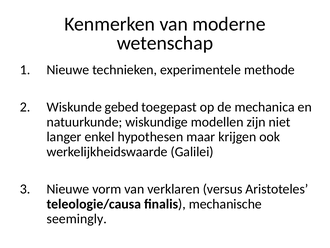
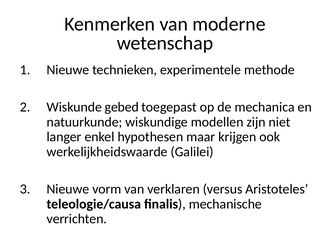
seemingly: seemingly -> verrichten
